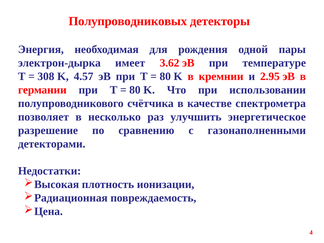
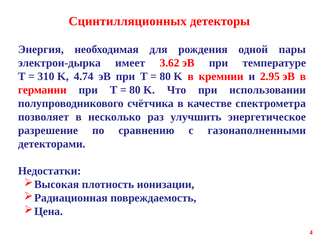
Полупроводниковых: Полупроводниковых -> Сцинтилляционных
308: 308 -> 310
4.57: 4.57 -> 4.74
